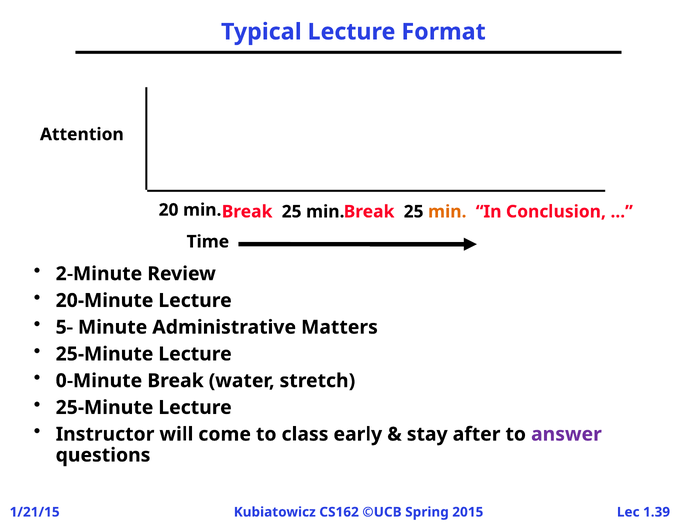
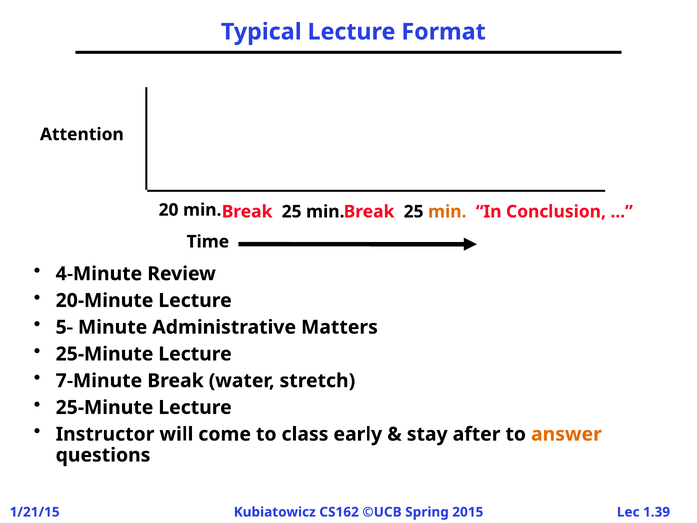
2-Minute: 2-Minute -> 4-Minute
0-Minute: 0-Minute -> 7-Minute
answer colour: purple -> orange
